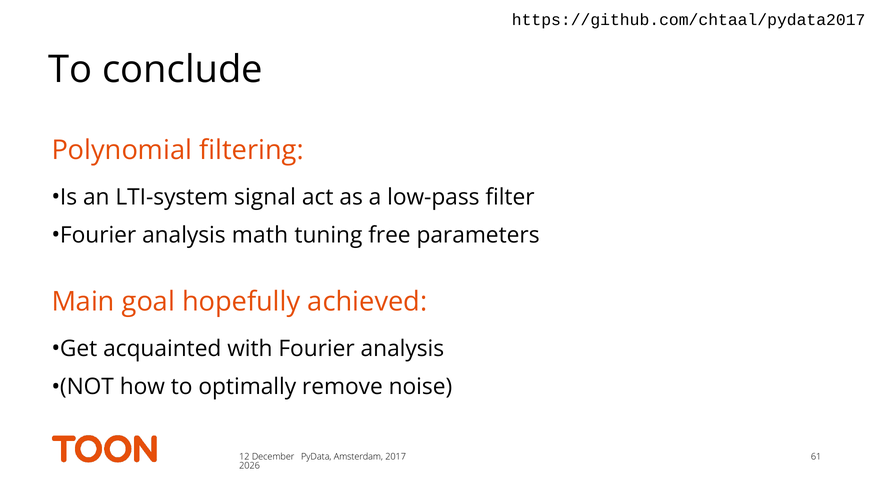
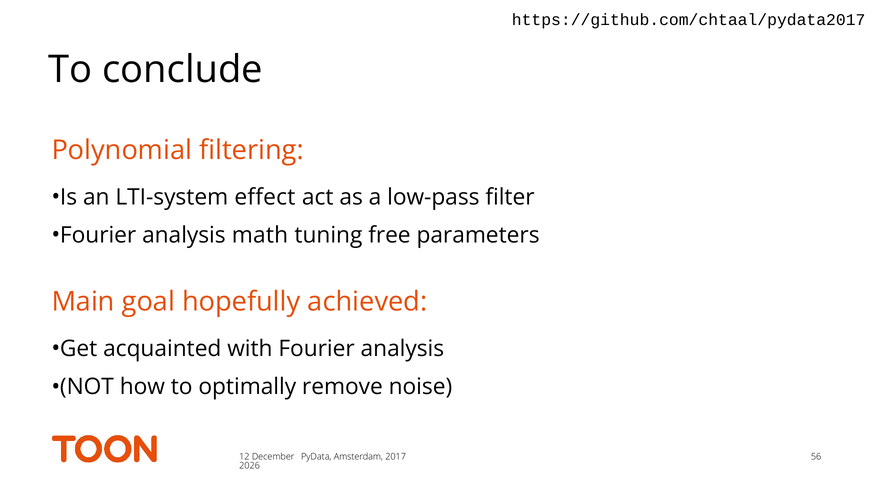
signal: signal -> effect
61: 61 -> 56
